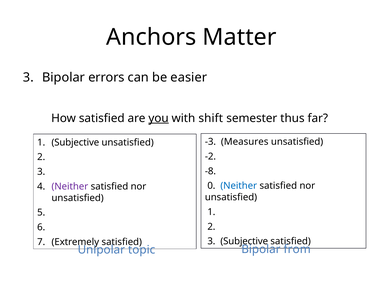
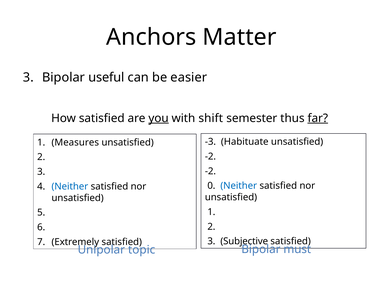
errors: errors -> useful
far underline: none -> present
Measures: Measures -> Habituate
1 Subjective: Subjective -> Measures
-8 at (210, 171): -8 -> -2
Neither at (70, 187) colour: purple -> blue
from: from -> must
